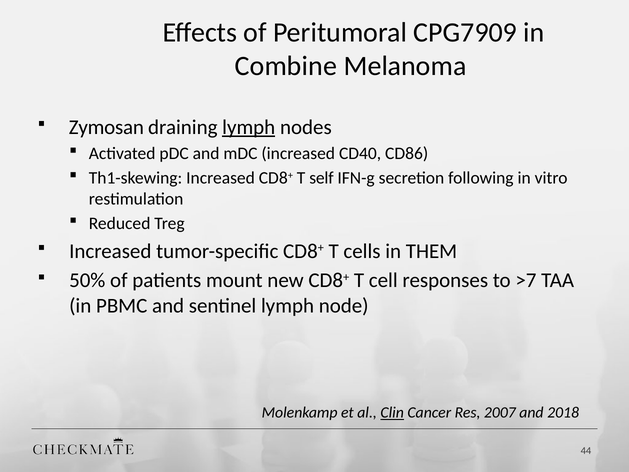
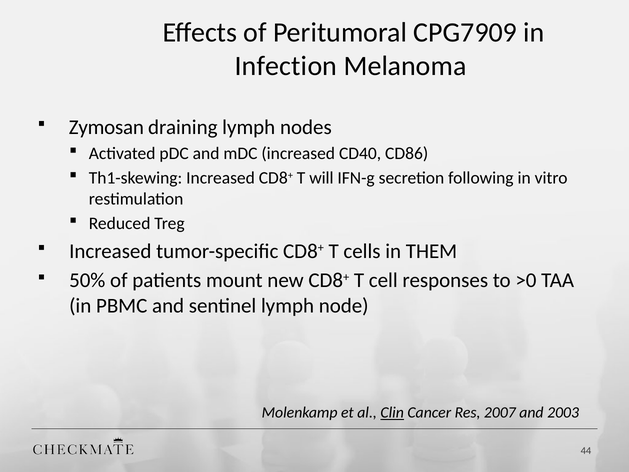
Combine: Combine -> Infection
lymph at (249, 127) underline: present -> none
self: self -> will
>7: >7 -> >0
2018: 2018 -> 2003
